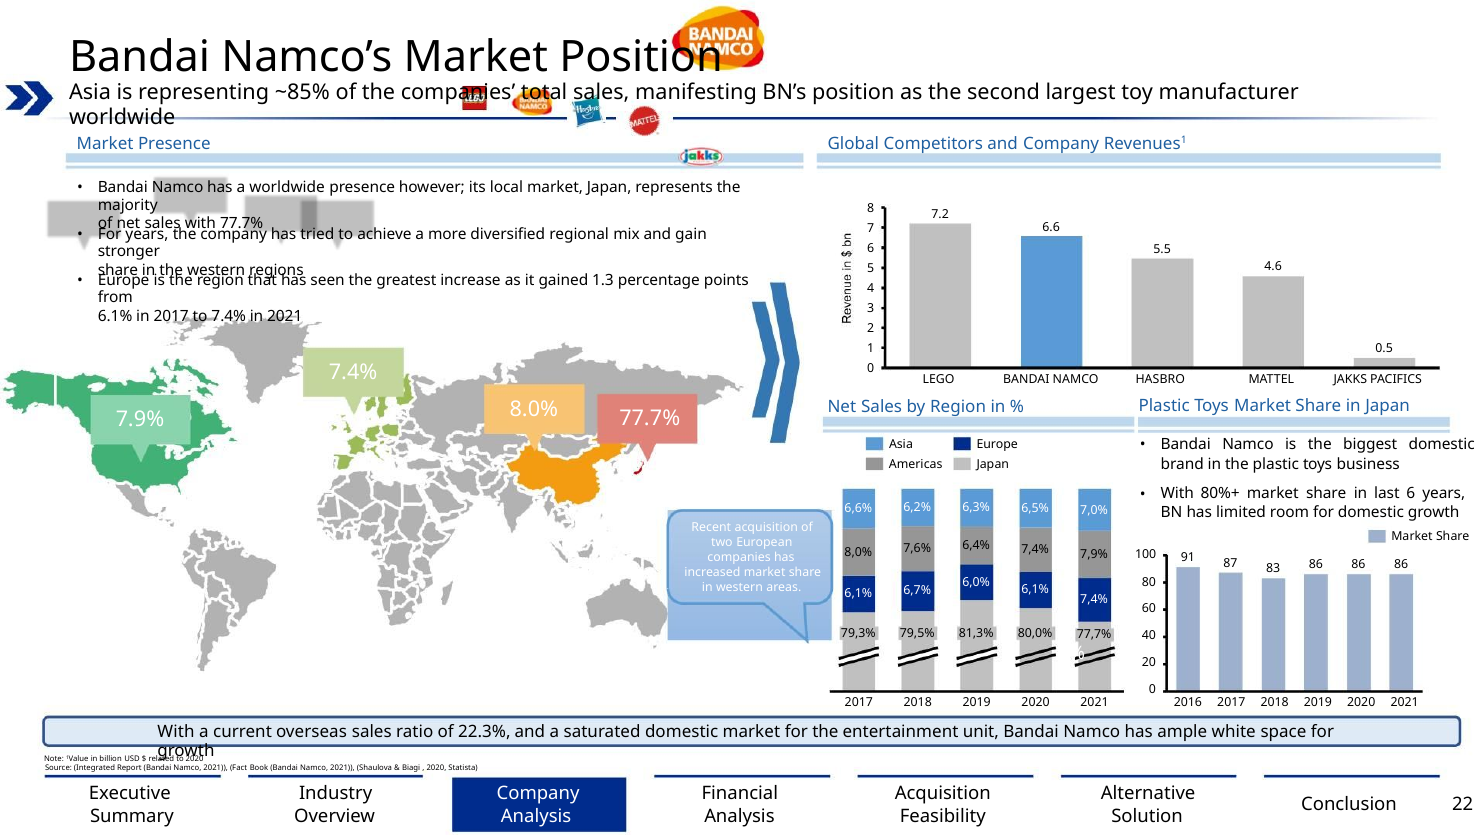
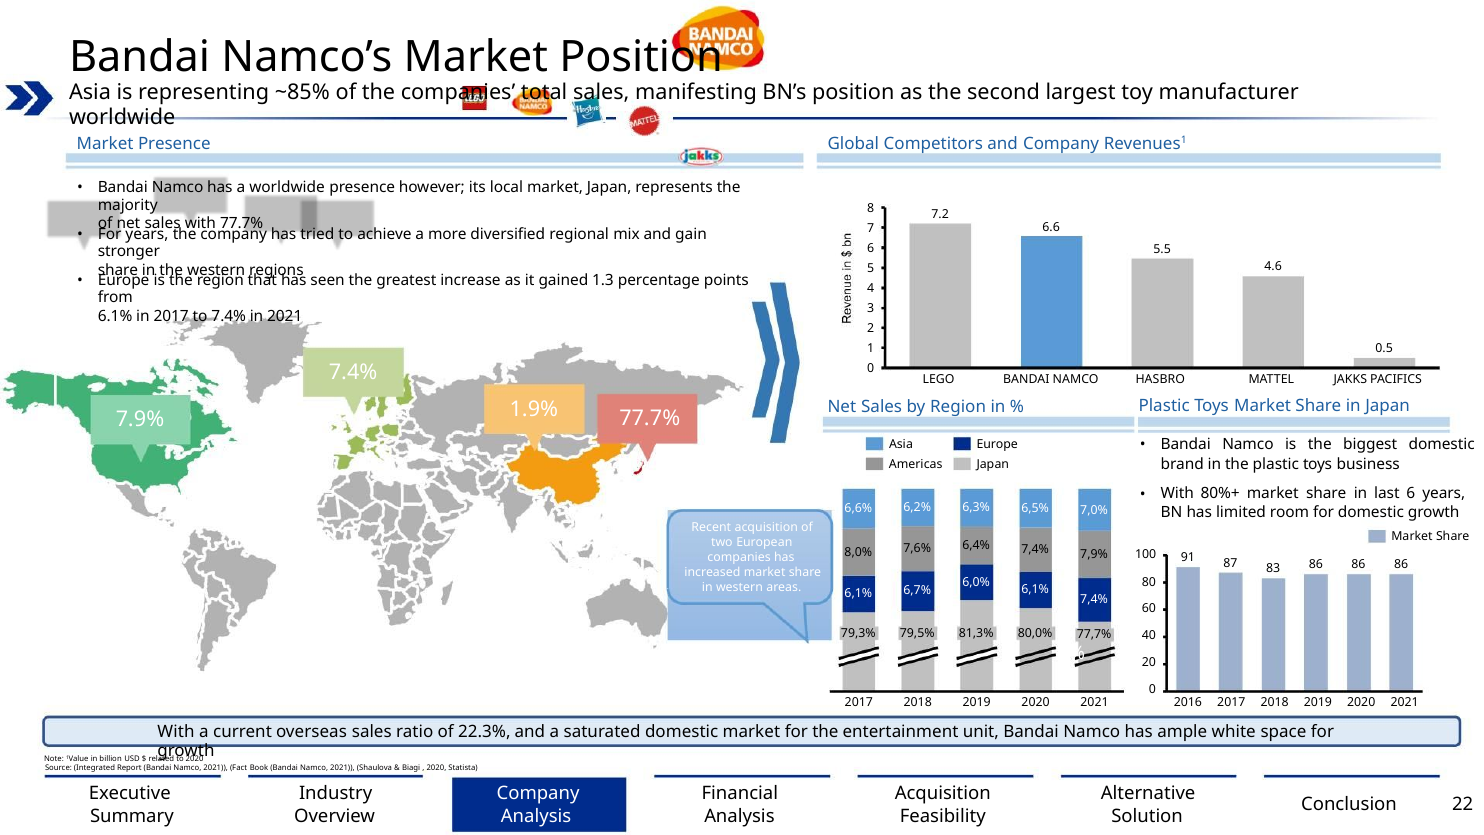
8.0%: 8.0% -> 1.9%
